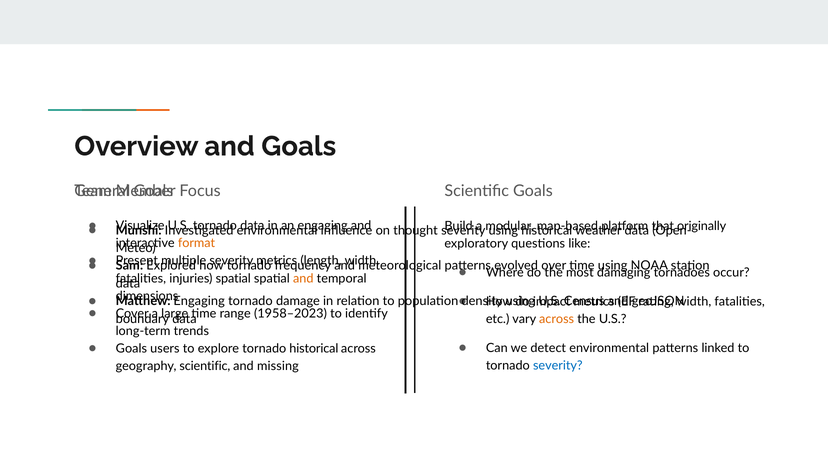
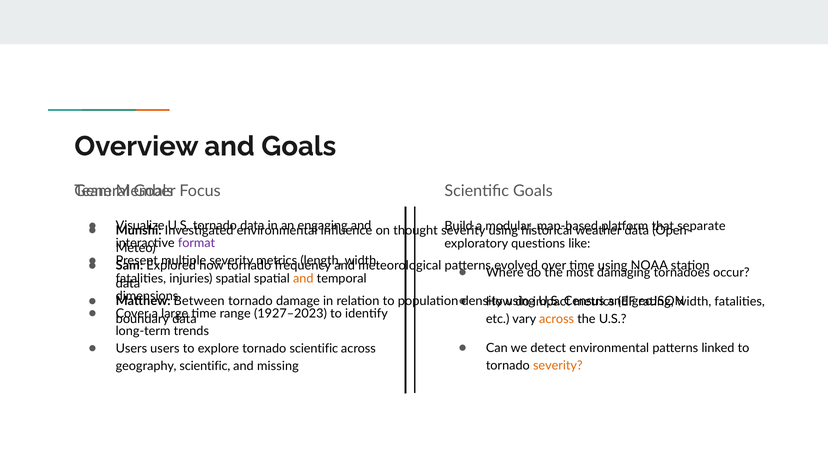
originally: originally -> separate
format colour: orange -> purple
Engaging at (199, 301): Engaging -> Between
1958–2023: 1958–2023 -> 1927–2023
Goals at (131, 348): Goals -> Users
tornado historical: historical -> scientific
severity at (558, 365) colour: blue -> orange
